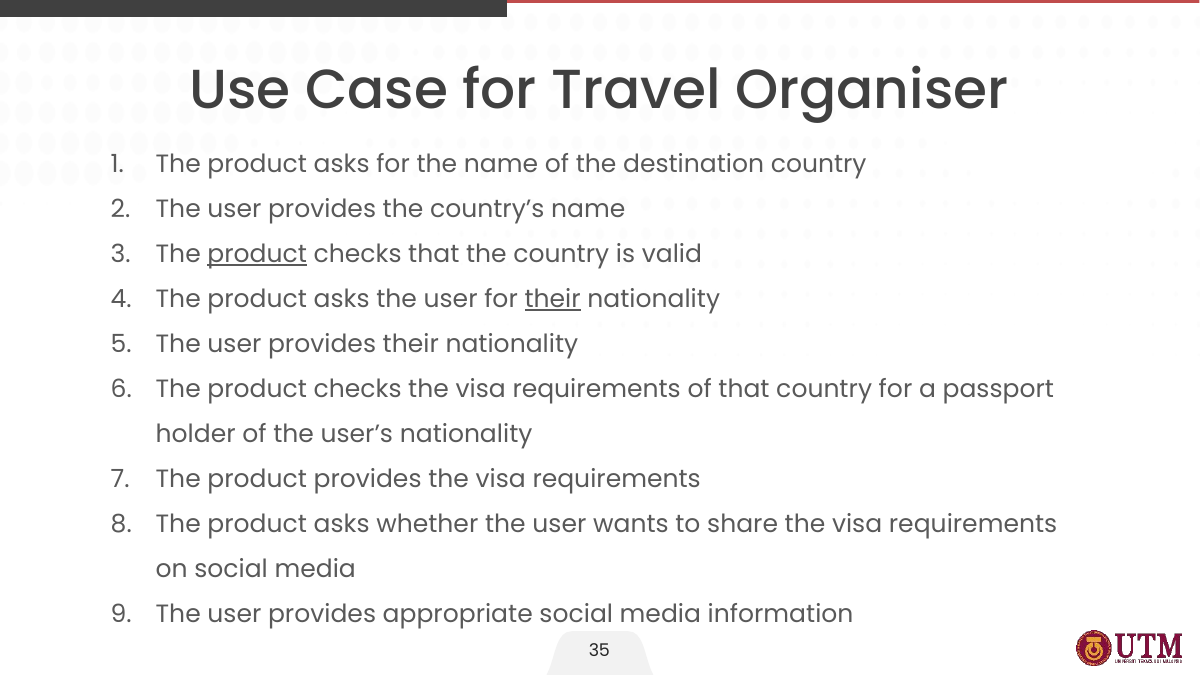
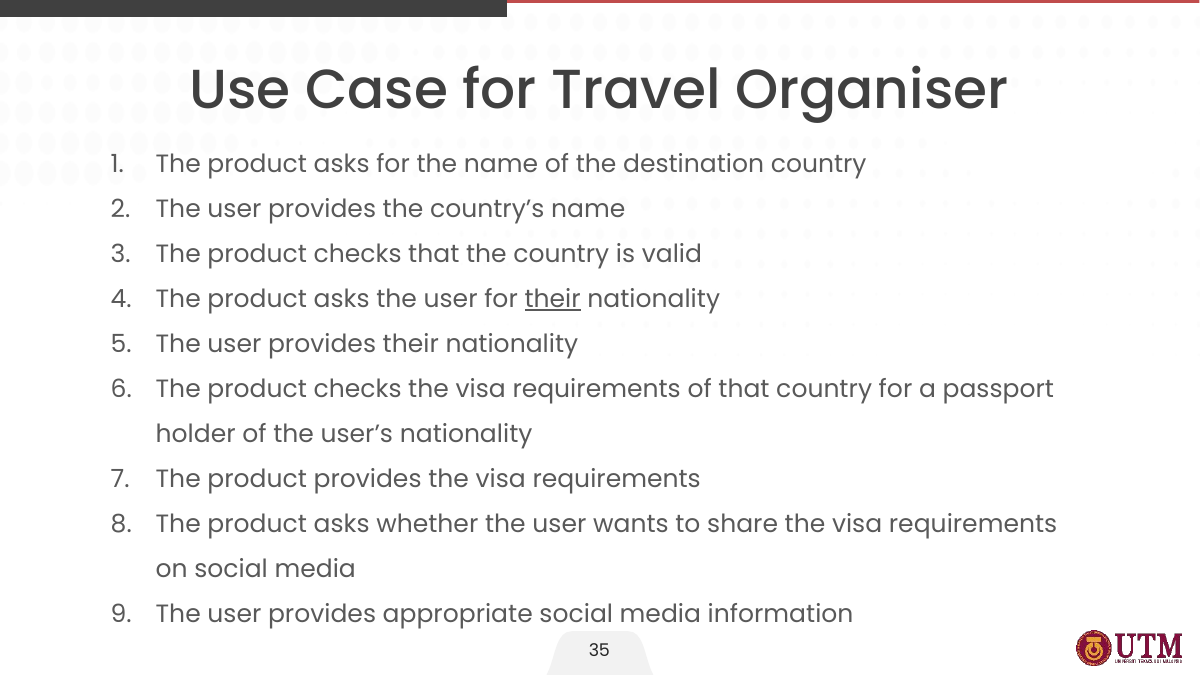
product at (257, 254) underline: present -> none
